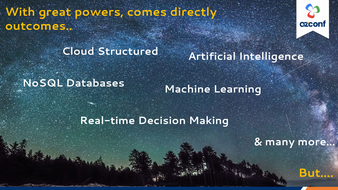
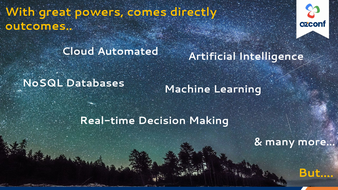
Structured: Structured -> Automated
